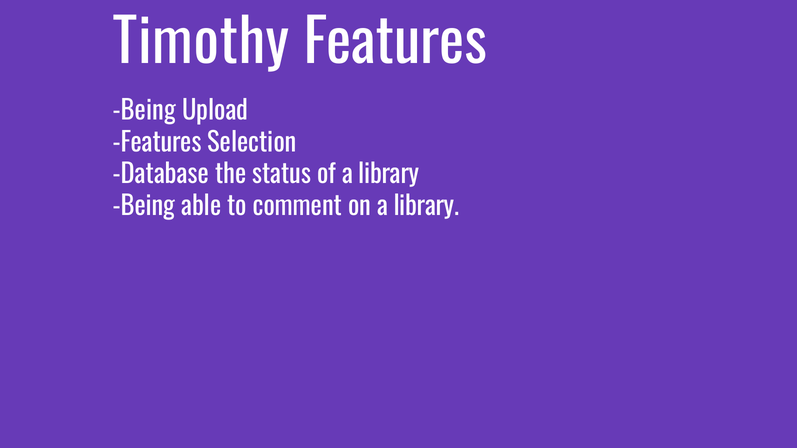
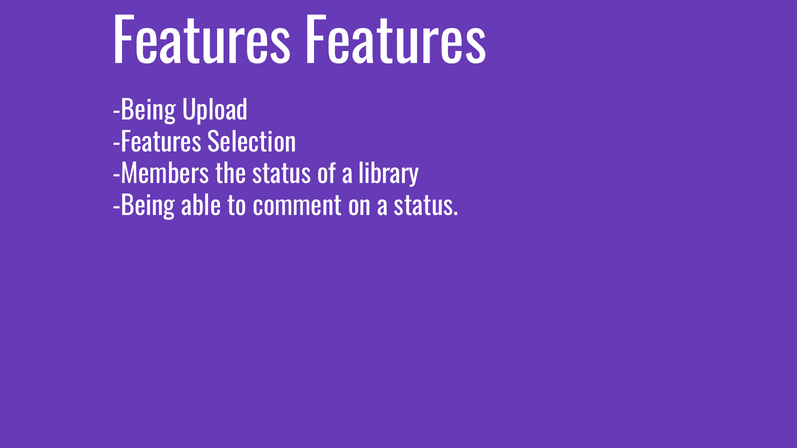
Timothy at (201, 44): Timothy -> Features
Database: Database -> Members
on a library: library -> status
